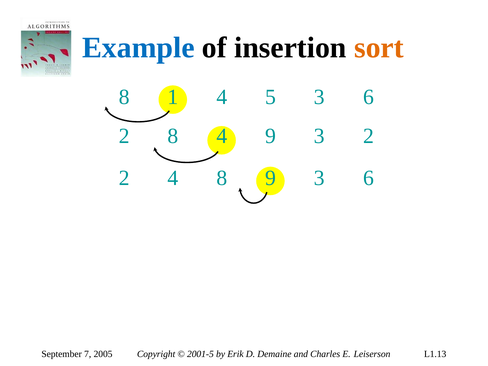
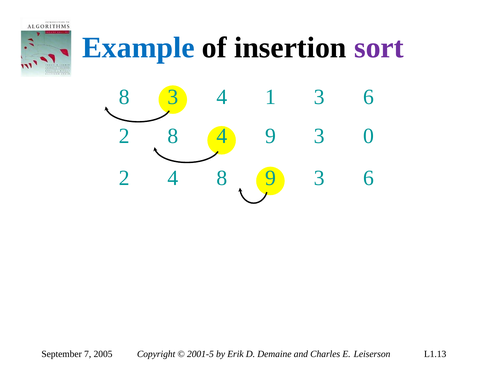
sort colour: orange -> purple
8 1: 1 -> 3
5: 5 -> 1
3 2: 2 -> 0
